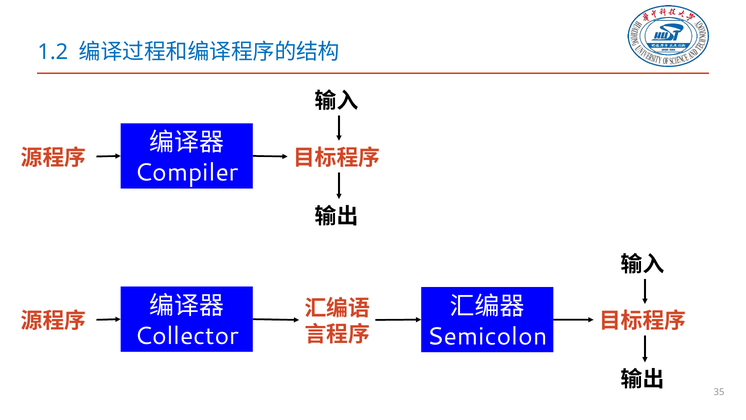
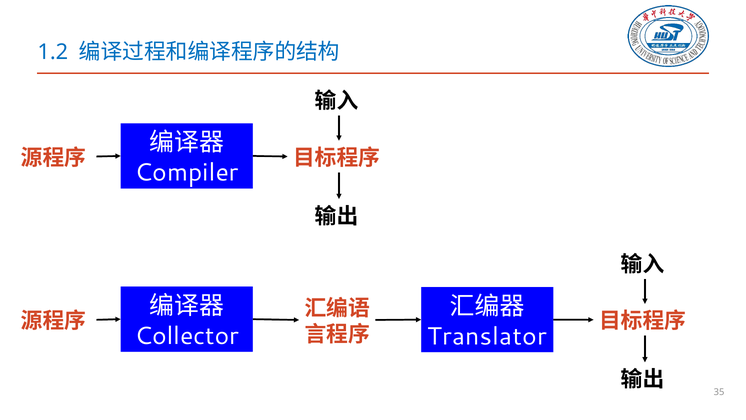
Semicolon: Semicolon -> Translator
